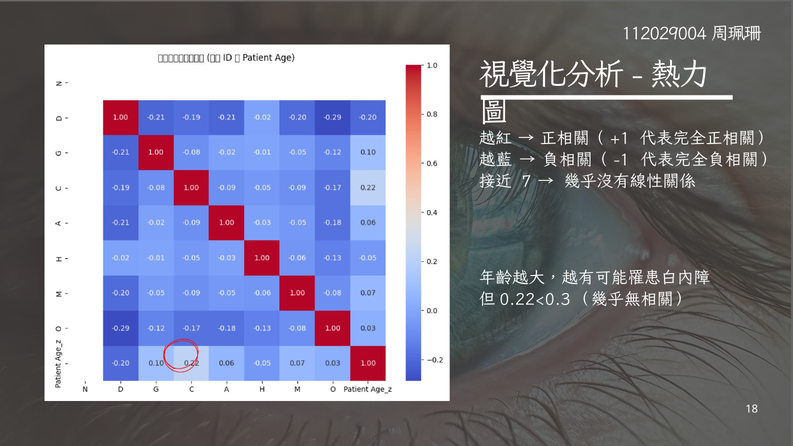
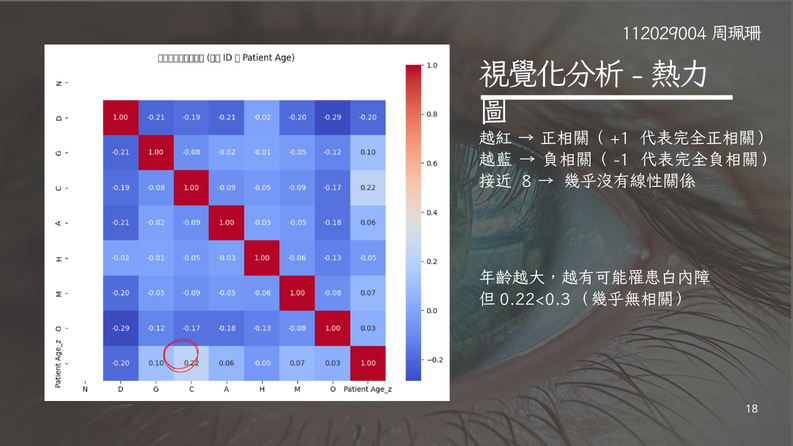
7: 7 -> 8
